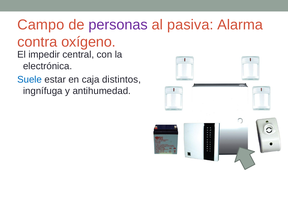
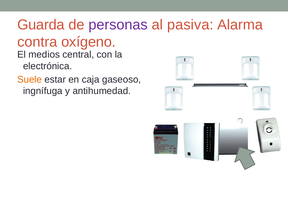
Campo: Campo -> Guarda
impedir: impedir -> medios
Suele colour: blue -> orange
distintos: distintos -> gaseoso
